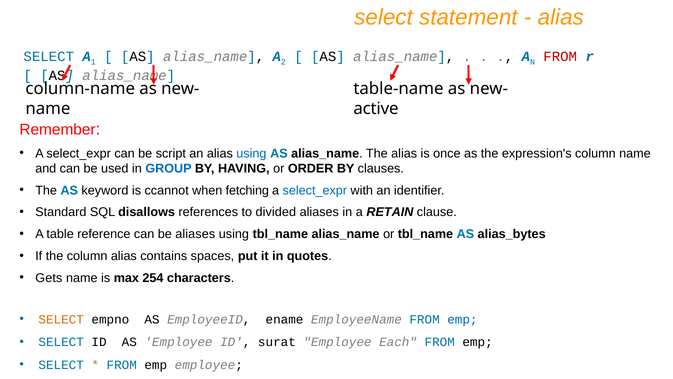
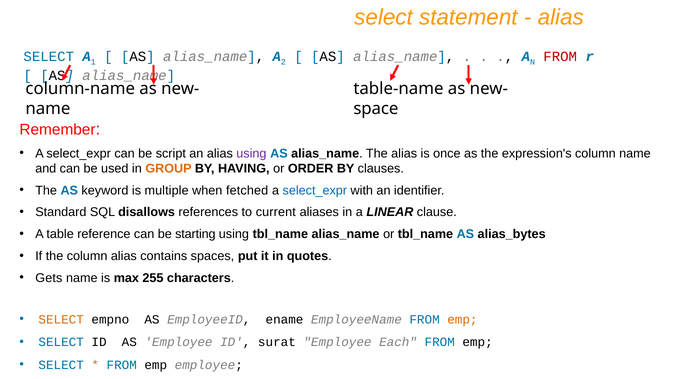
active: active -> space
using at (251, 153) colour: blue -> purple
GROUP colour: blue -> orange
ccannot: ccannot -> multiple
fetching: fetching -> fetched
divided: divided -> current
RETAIN: RETAIN -> LINEAR
be aliases: aliases -> starting
254: 254 -> 255
emp at (462, 319) colour: blue -> orange
